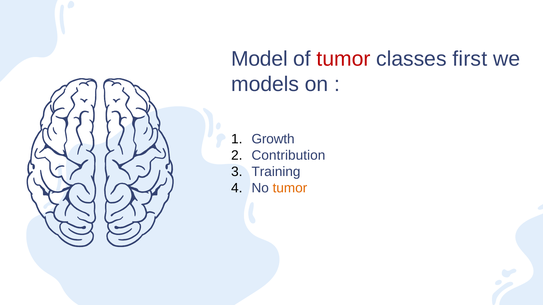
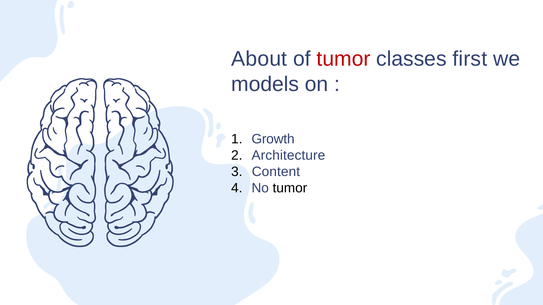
Model: Model -> About
Contribution: Contribution -> Architecture
Training: Training -> Content
tumor at (290, 188) colour: orange -> black
